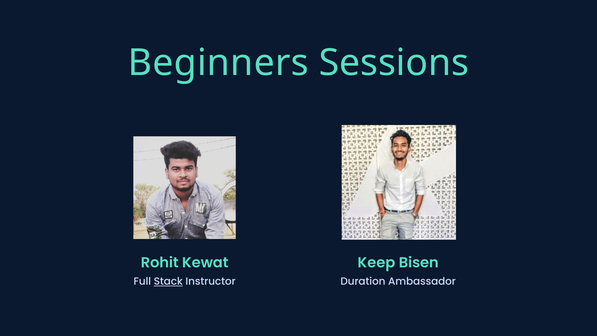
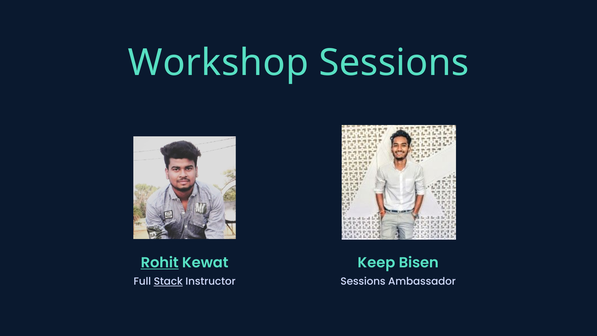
Beginners: Beginners -> Workshop
Rohit underline: none -> present
Duration at (363, 281): Duration -> Sessions
